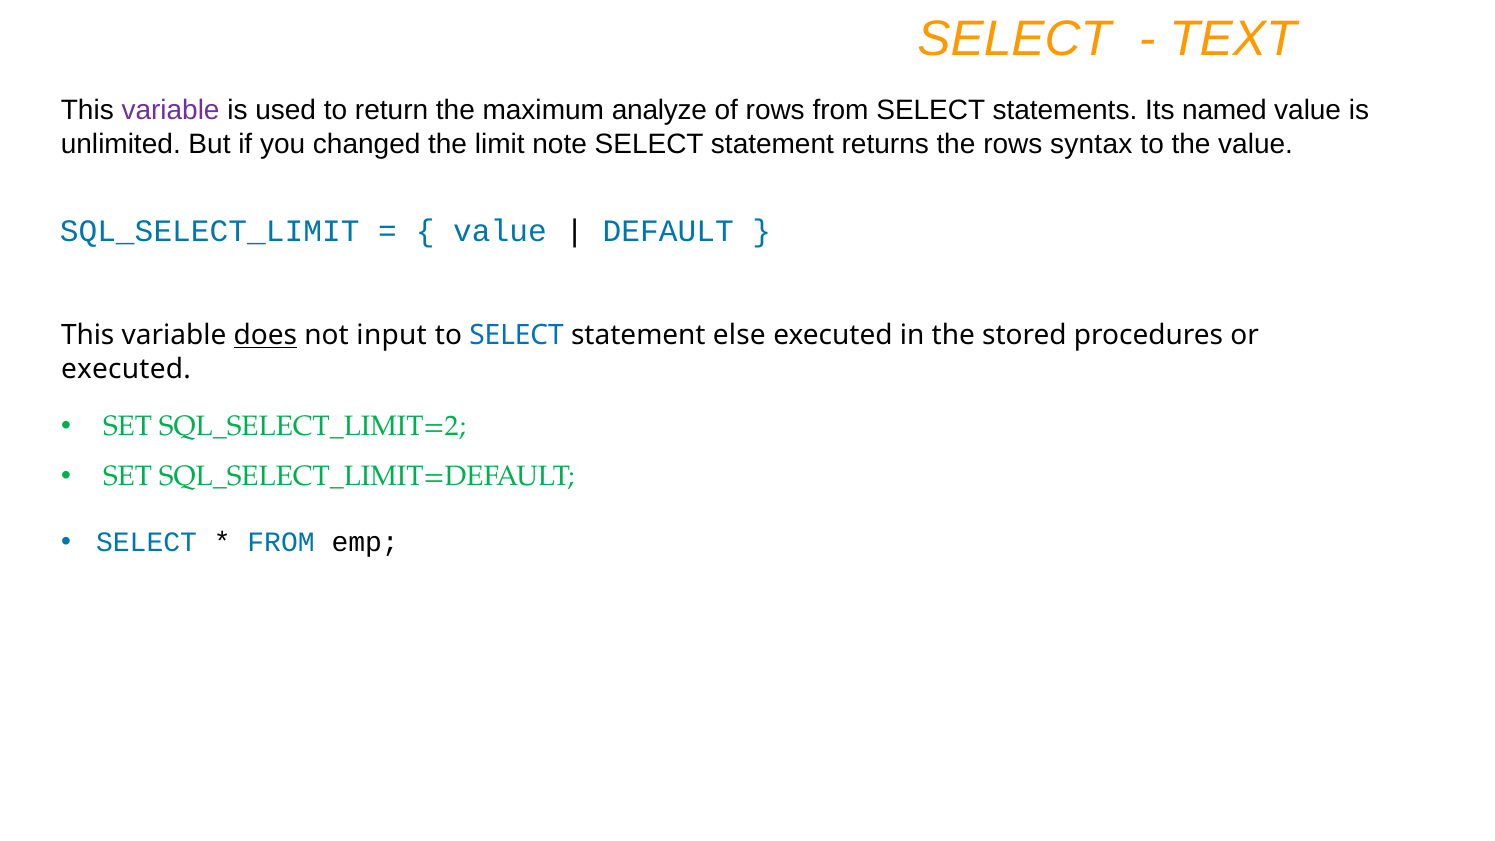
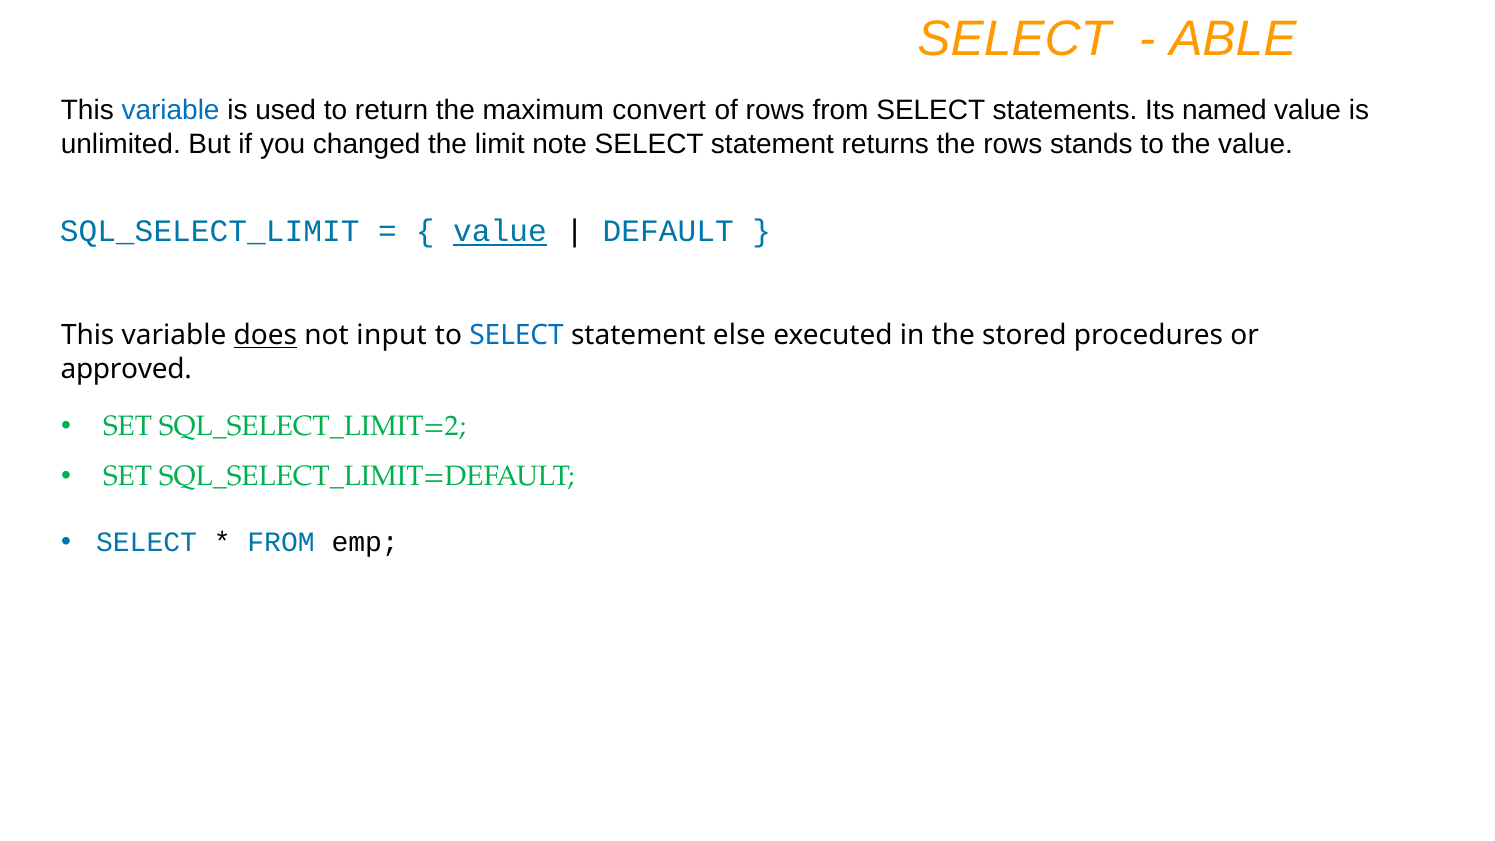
TEXT: TEXT -> ABLE
variable at (171, 110) colour: purple -> blue
analyze: analyze -> convert
syntax: syntax -> stands
value at (500, 231) underline: none -> present
executed at (126, 369): executed -> approved
